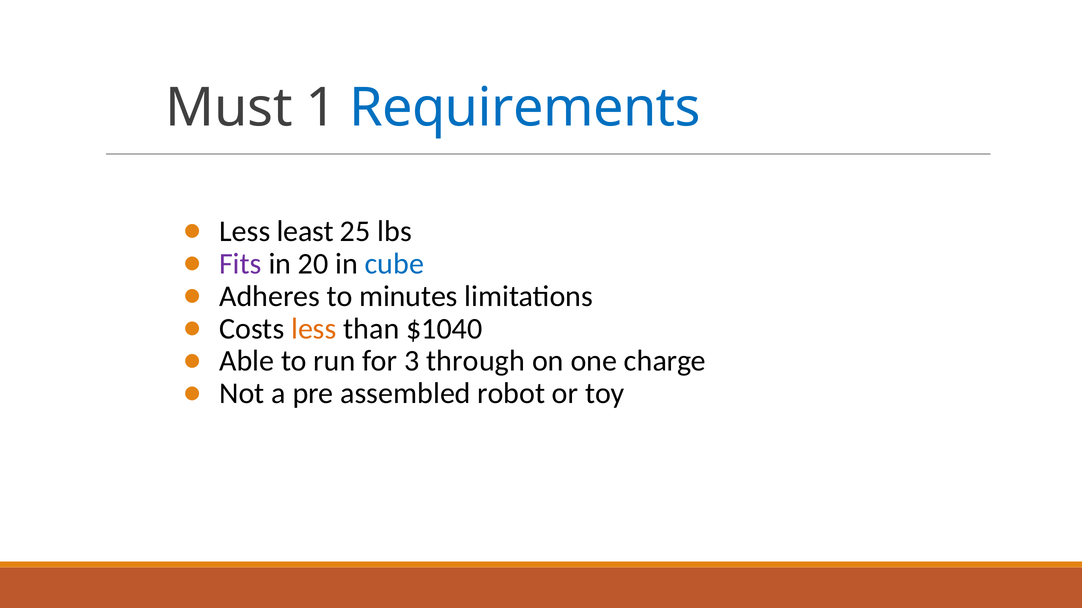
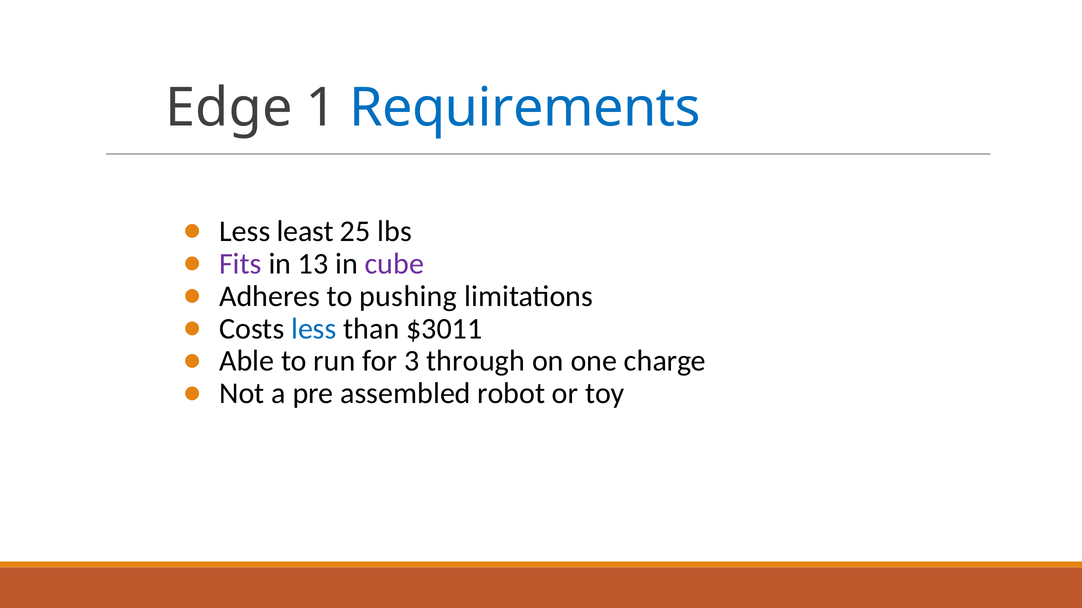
Must: Must -> Edge
20: 20 -> 13
cube colour: blue -> purple
minutes: minutes -> pushing
less at (314, 329) colour: orange -> blue
$1040: $1040 -> $3011
